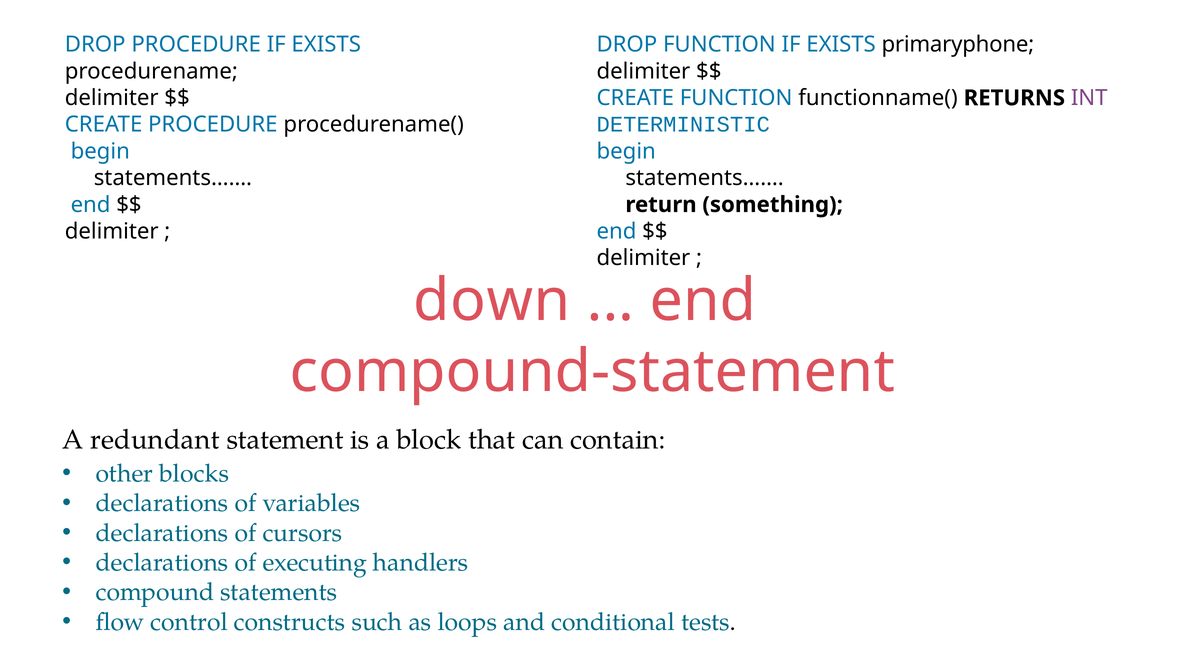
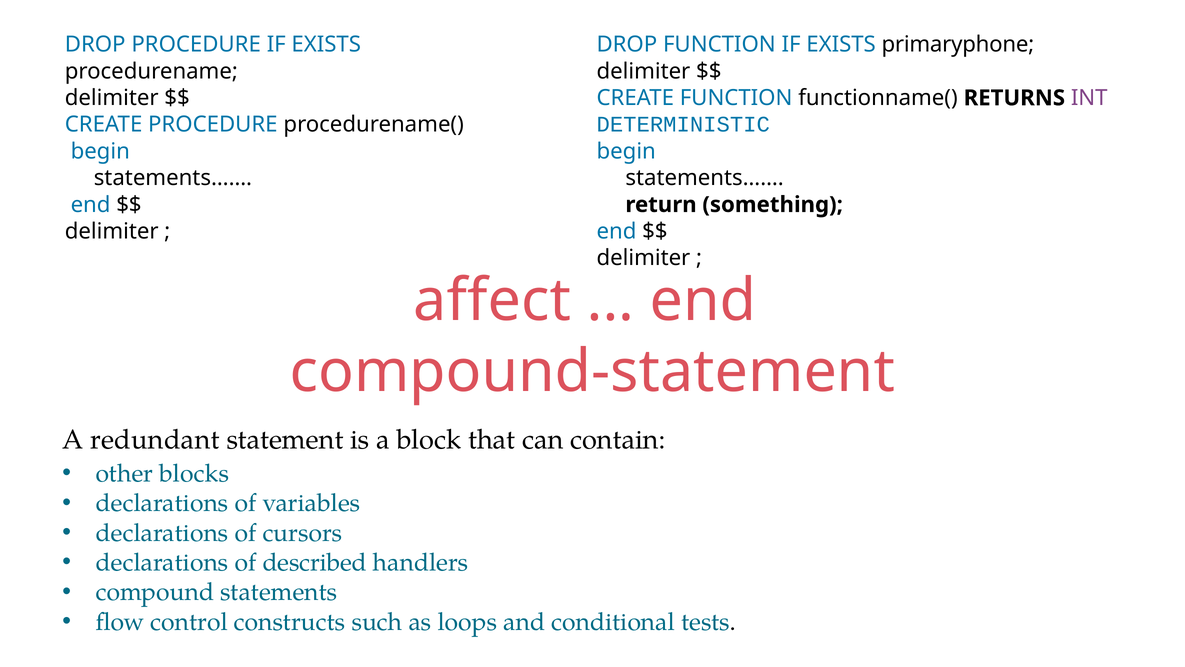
down: down -> affect
executing: executing -> described
